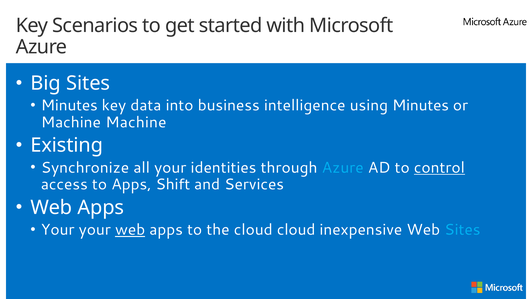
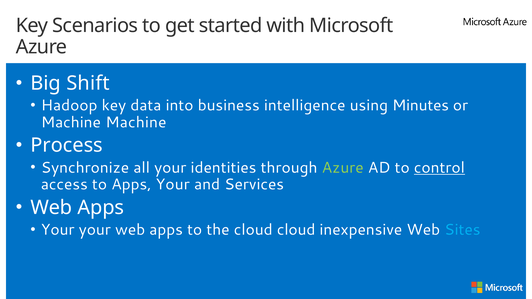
Big Sites: Sites -> Shift
Minutes at (69, 106): Minutes -> Hadoop
Existing: Existing -> Process
Azure at (343, 168) colour: light blue -> light green
Apps Shift: Shift -> Your
web at (130, 230) underline: present -> none
